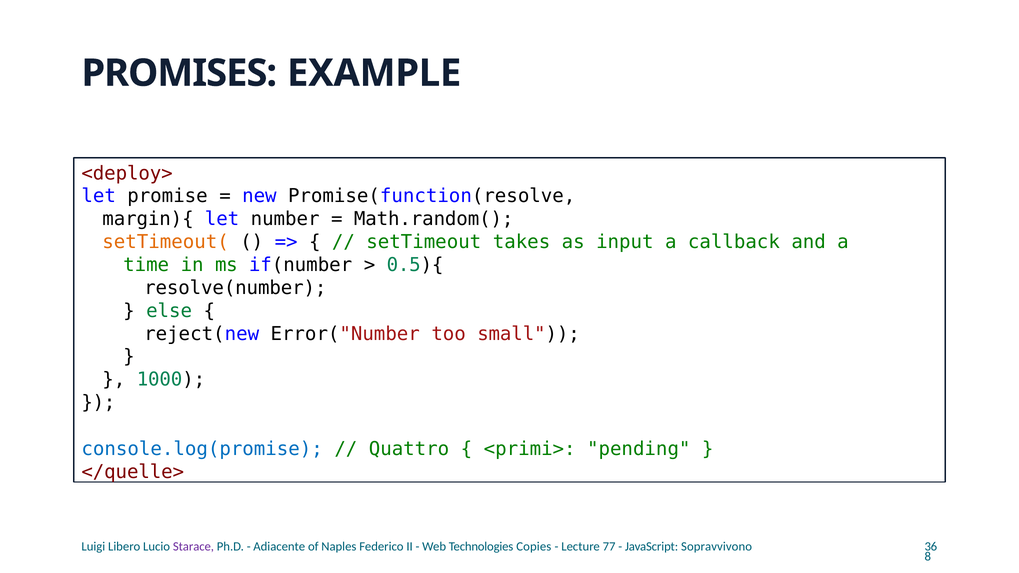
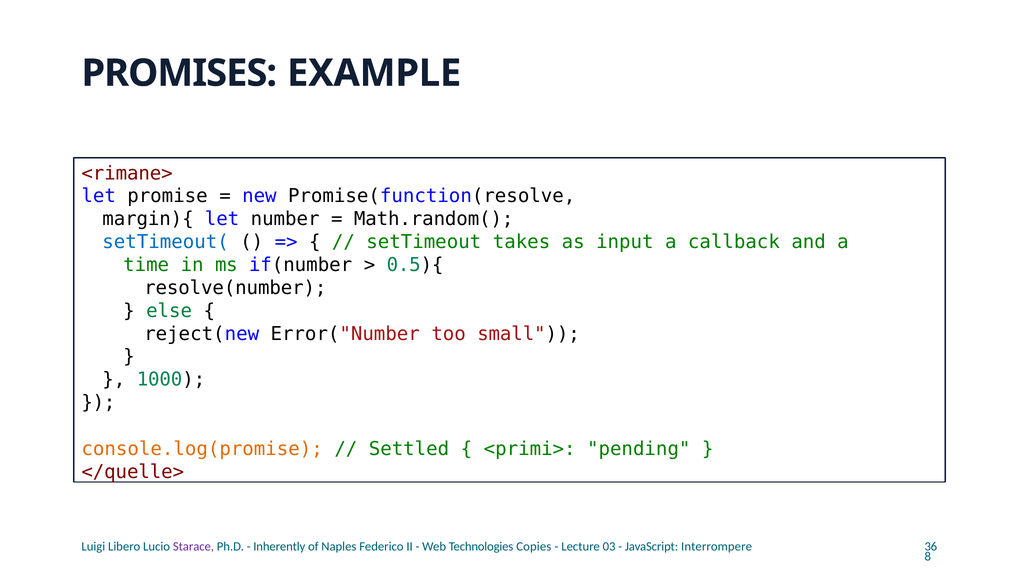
<deploy>: <deploy> -> <rimane>
setTimeout( colour: orange -> blue
console.log(promise colour: blue -> orange
Quattro: Quattro -> Settled
Adiacente: Adiacente -> Inherently
77: 77 -> 03
Sopravvivono: Sopravvivono -> Interrompere
